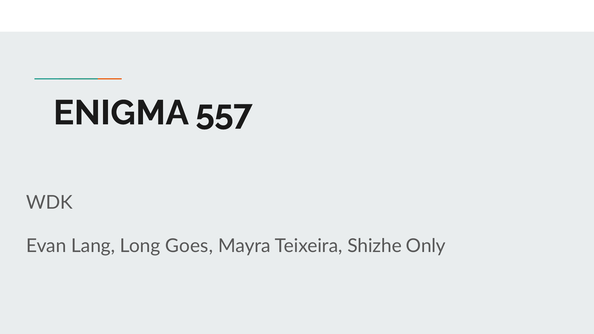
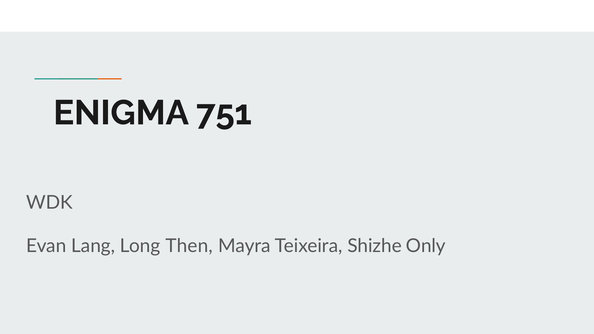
557: 557 -> 751
Goes: Goes -> Then
